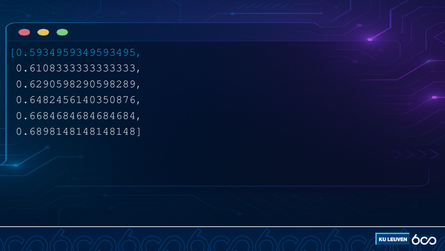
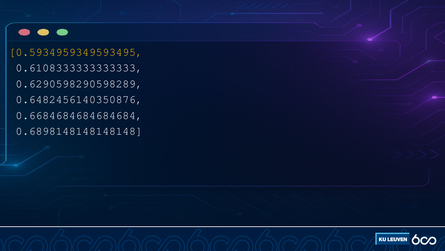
0.5934959349593495 colour: light blue -> yellow
